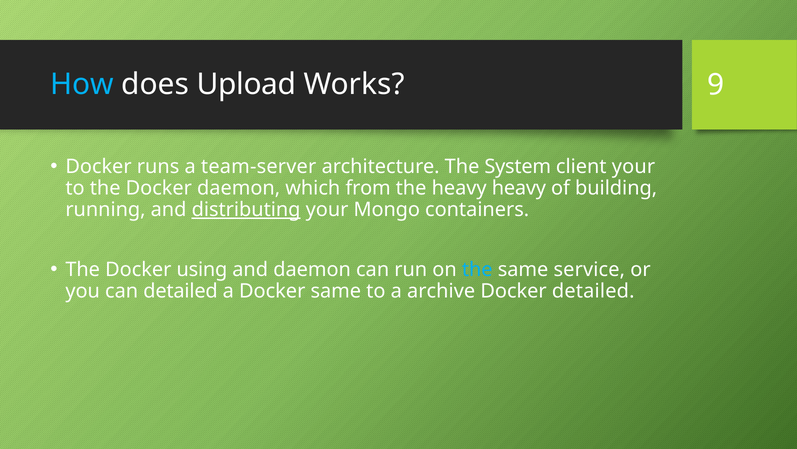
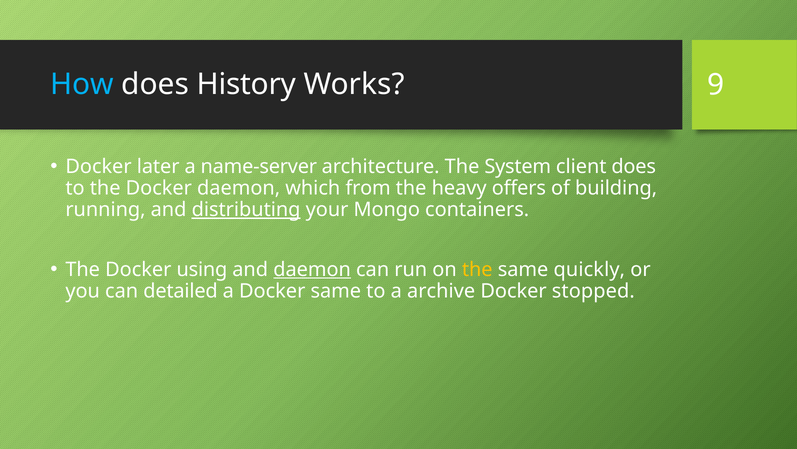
Upload: Upload -> History
runs: runs -> later
team-server: team-server -> name-server
client your: your -> does
heavy heavy: heavy -> offers
daemon at (312, 269) underline: none -> present
the at (477, 269) colour: light blue -> yellow
service: service -> quickly
Docker detailed: detailed -> stopped
